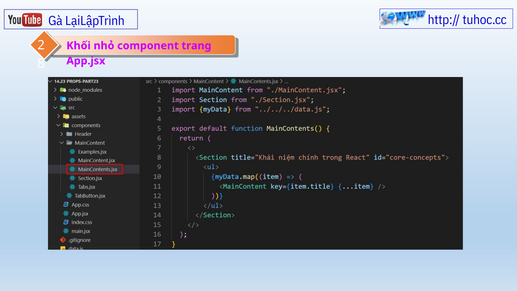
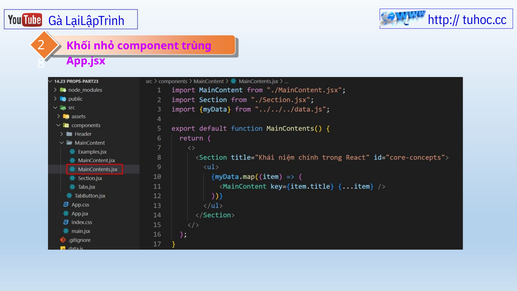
trang: trang -> trùng
